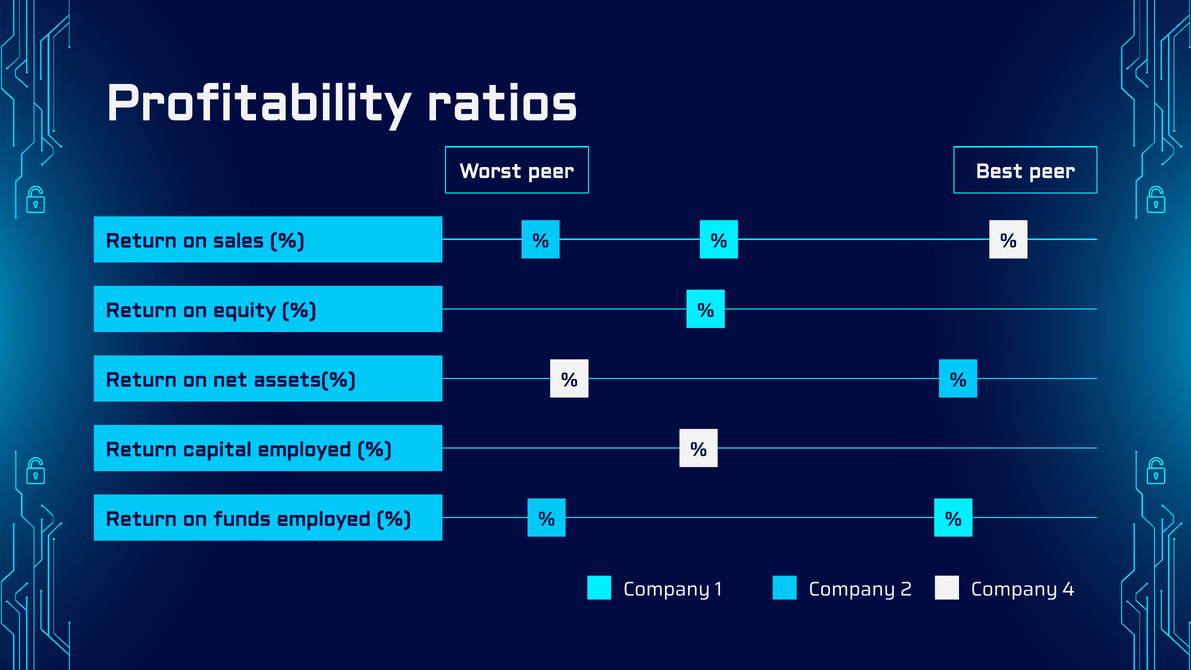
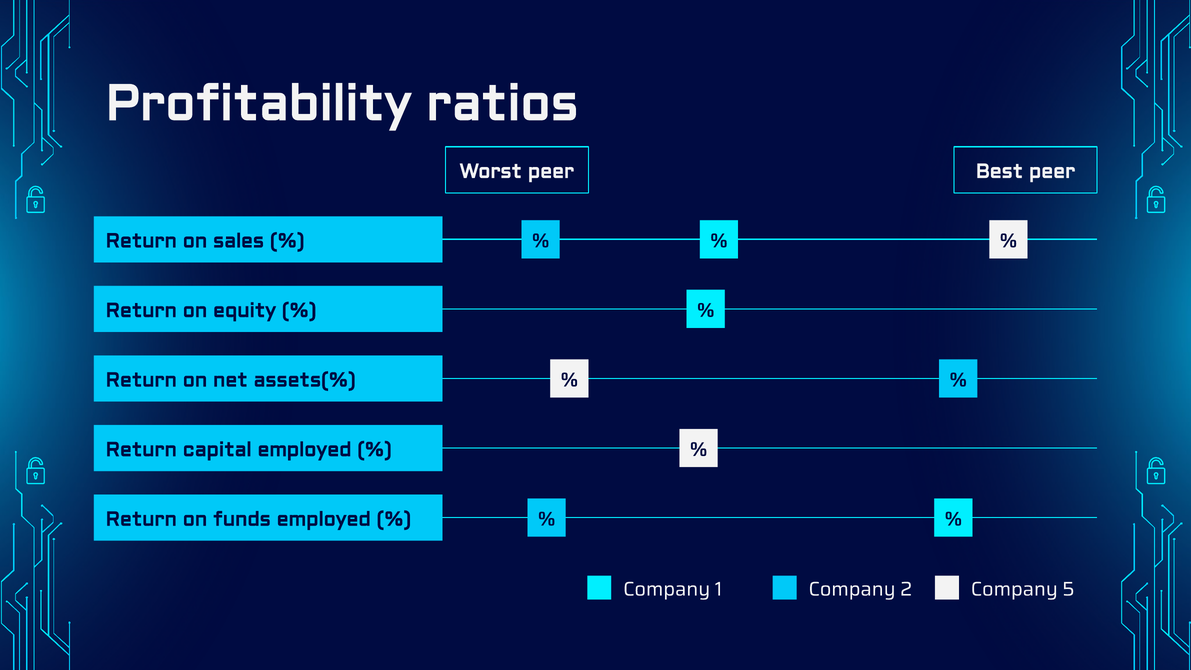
4: 4 -> 5
